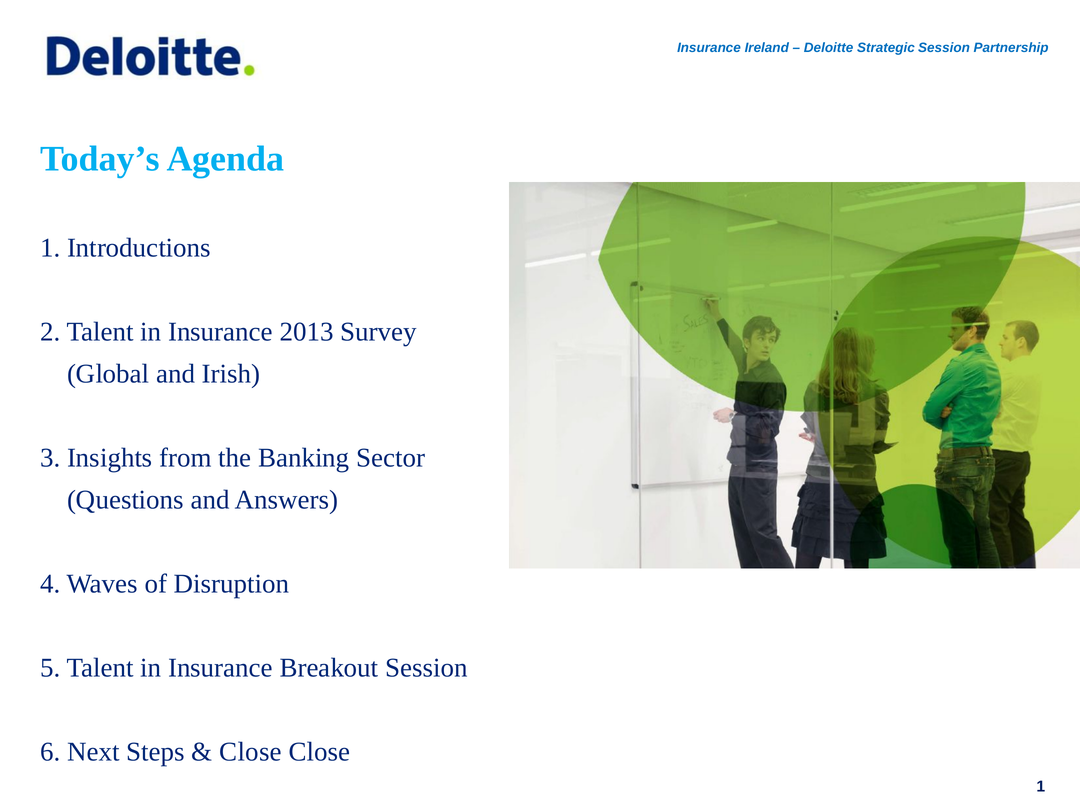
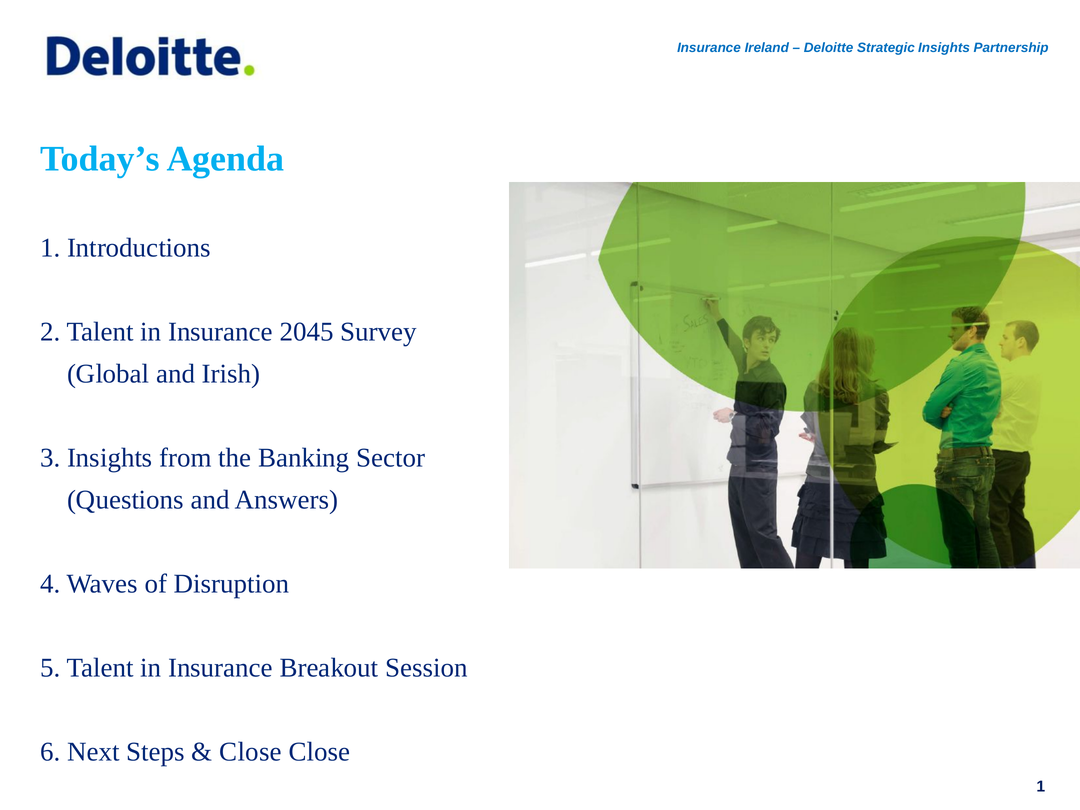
Strategic Session: Session -> Insights
2013: 2013 -> 2045
